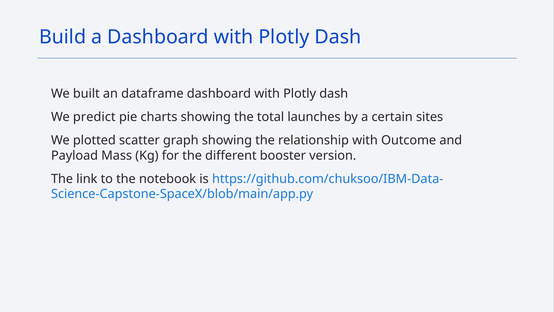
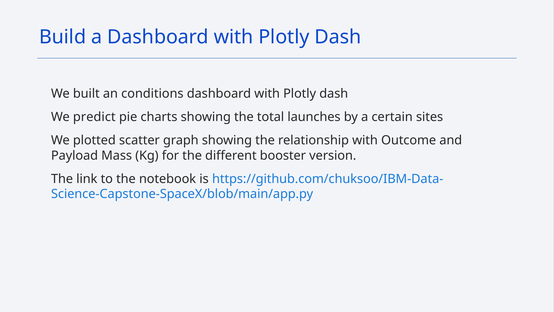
dataframe: dataframe -> conditions
